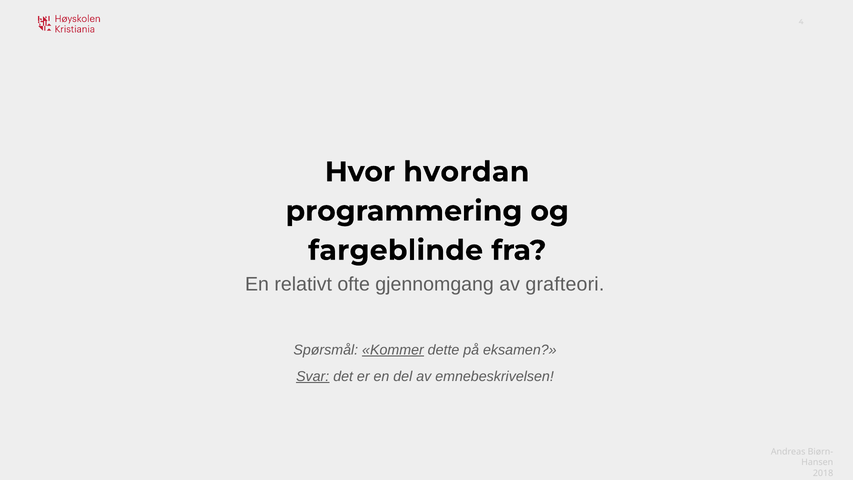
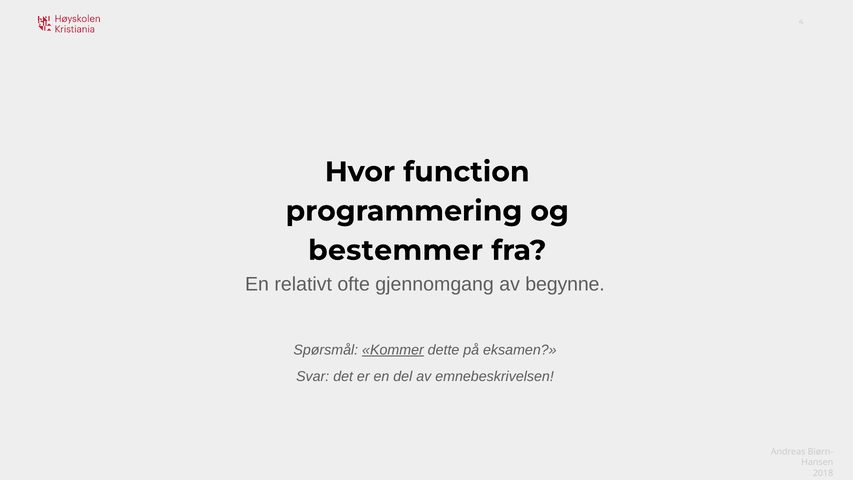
hvordan: hvordan -> function
fargeblinde: fargeblinde -> bestemmer
grafteori: grafteori -> begynne
Svar underline: present -> none
